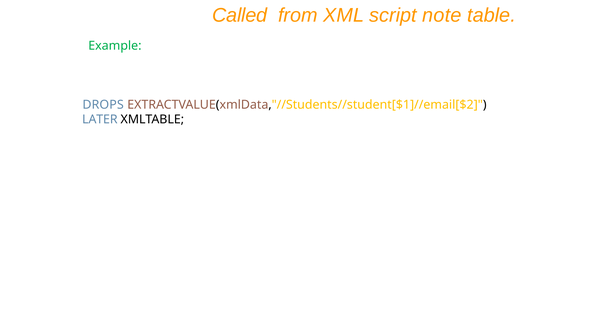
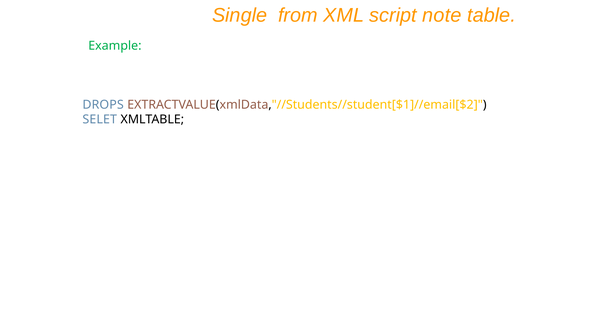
Called: Called -> Single
LATER: LATER -> SELET
